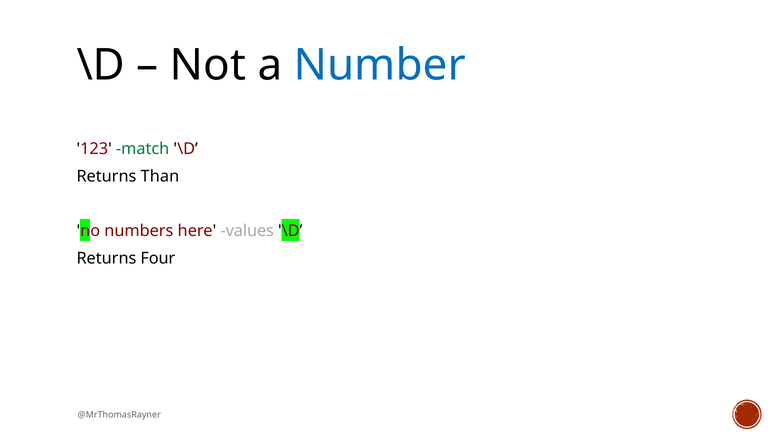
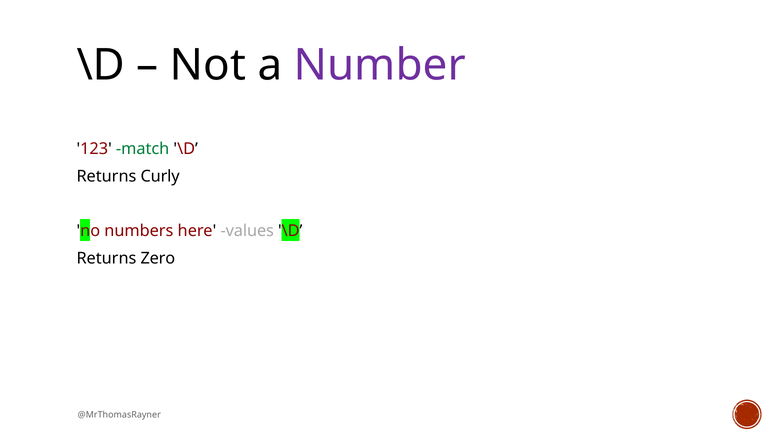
Number colour: blue -> purple
Than: Than -> Curly
Four: Four -> Zero
